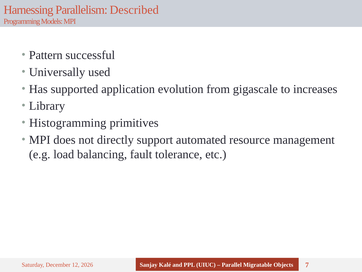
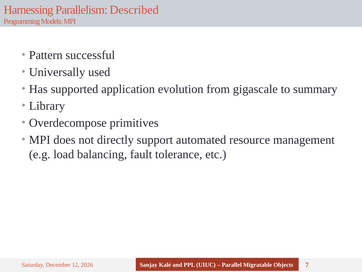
increases: increases -> summary
Histogramming: Histogramming -> Overdecompose
